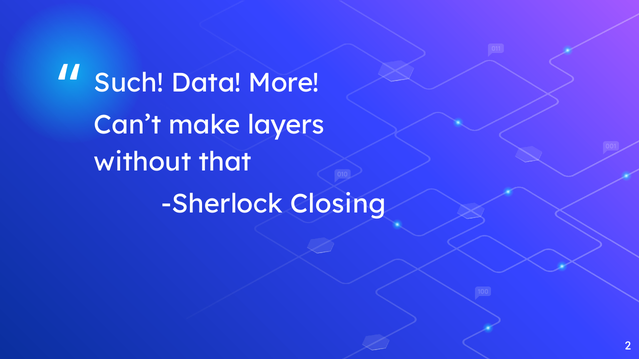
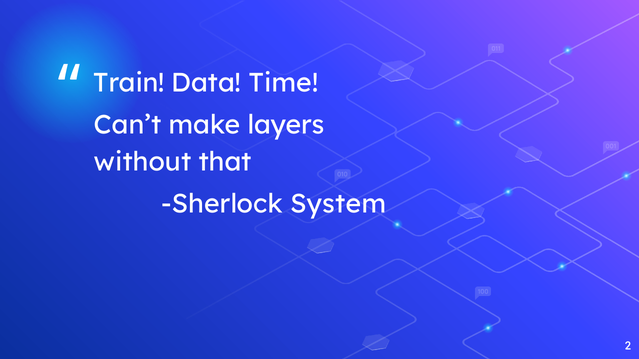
Such: Such -> Train
More: More -> Time
Closing: Closing -> System
